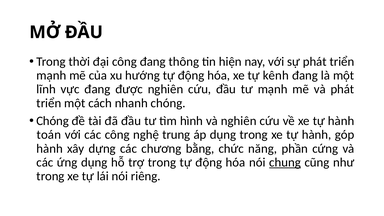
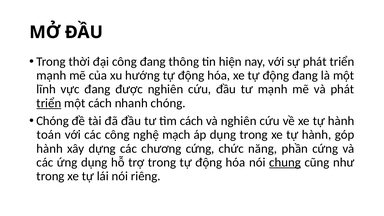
xe tự kênh: kênh -> động
triển at (49, 103) underline: none -> present
tìm hình: hình -> cách
trung: trung -> mạch
chương bằng: bằng -> cứng
